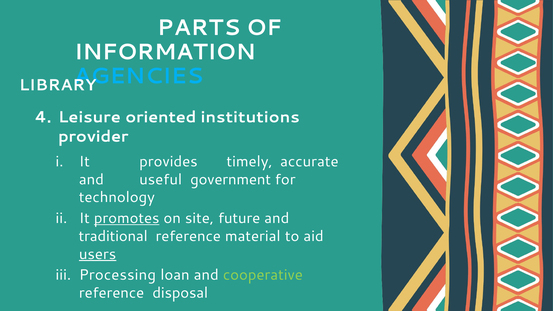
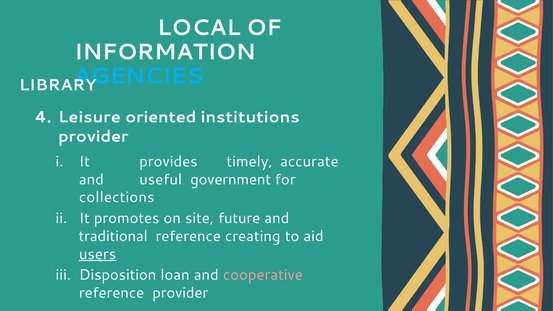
PARTS: PARTS -> LOCAL
technology: technology -> collections
promotes underline: present -> none
material: material -> creating
Processing: Processing -> Disposition
cooperative colour: light green -> pink
reference disposal: disposal -> provider
